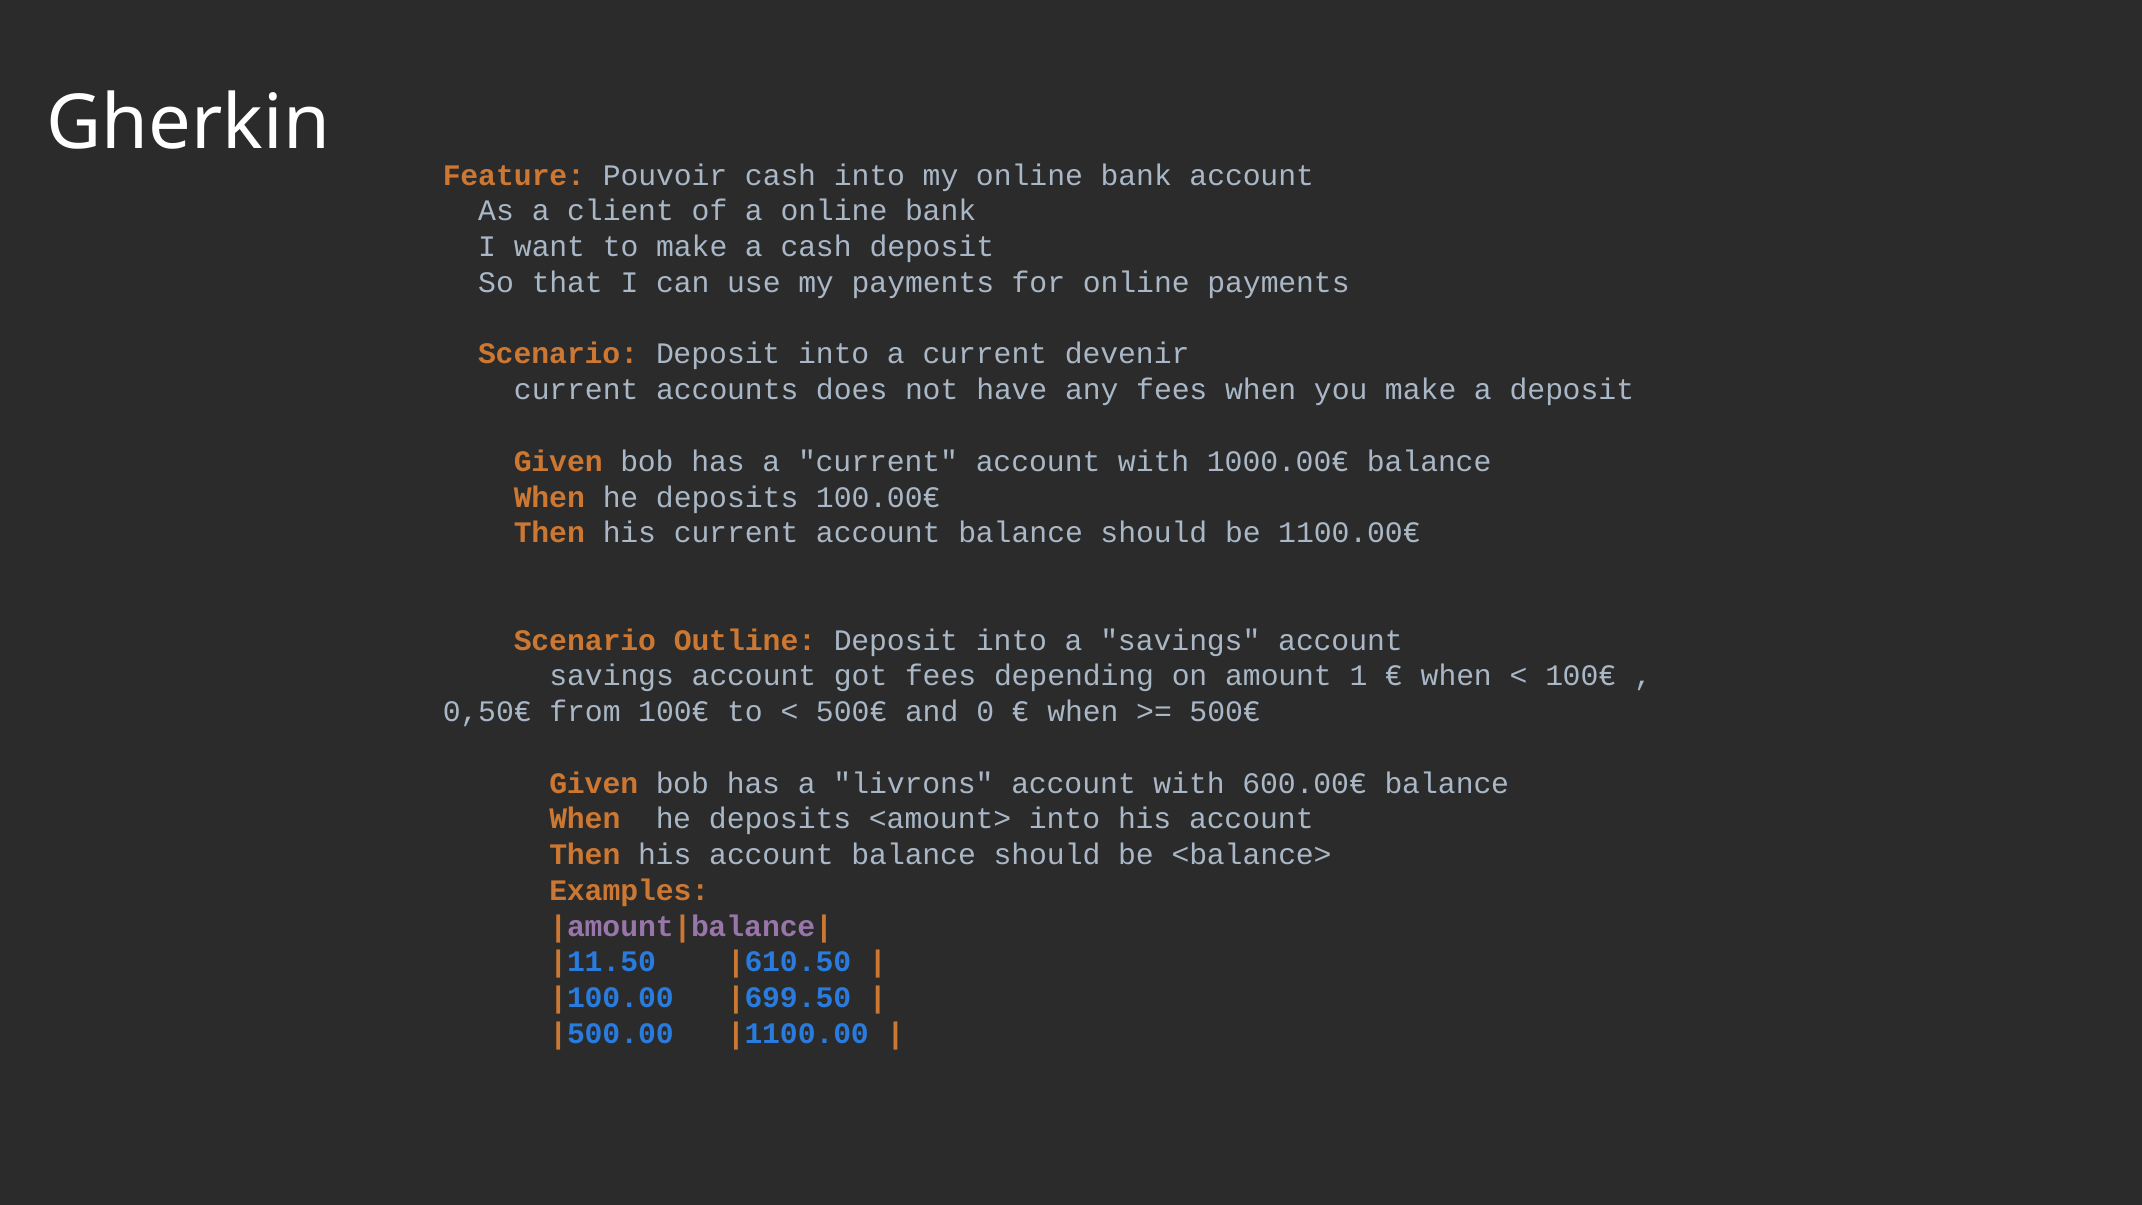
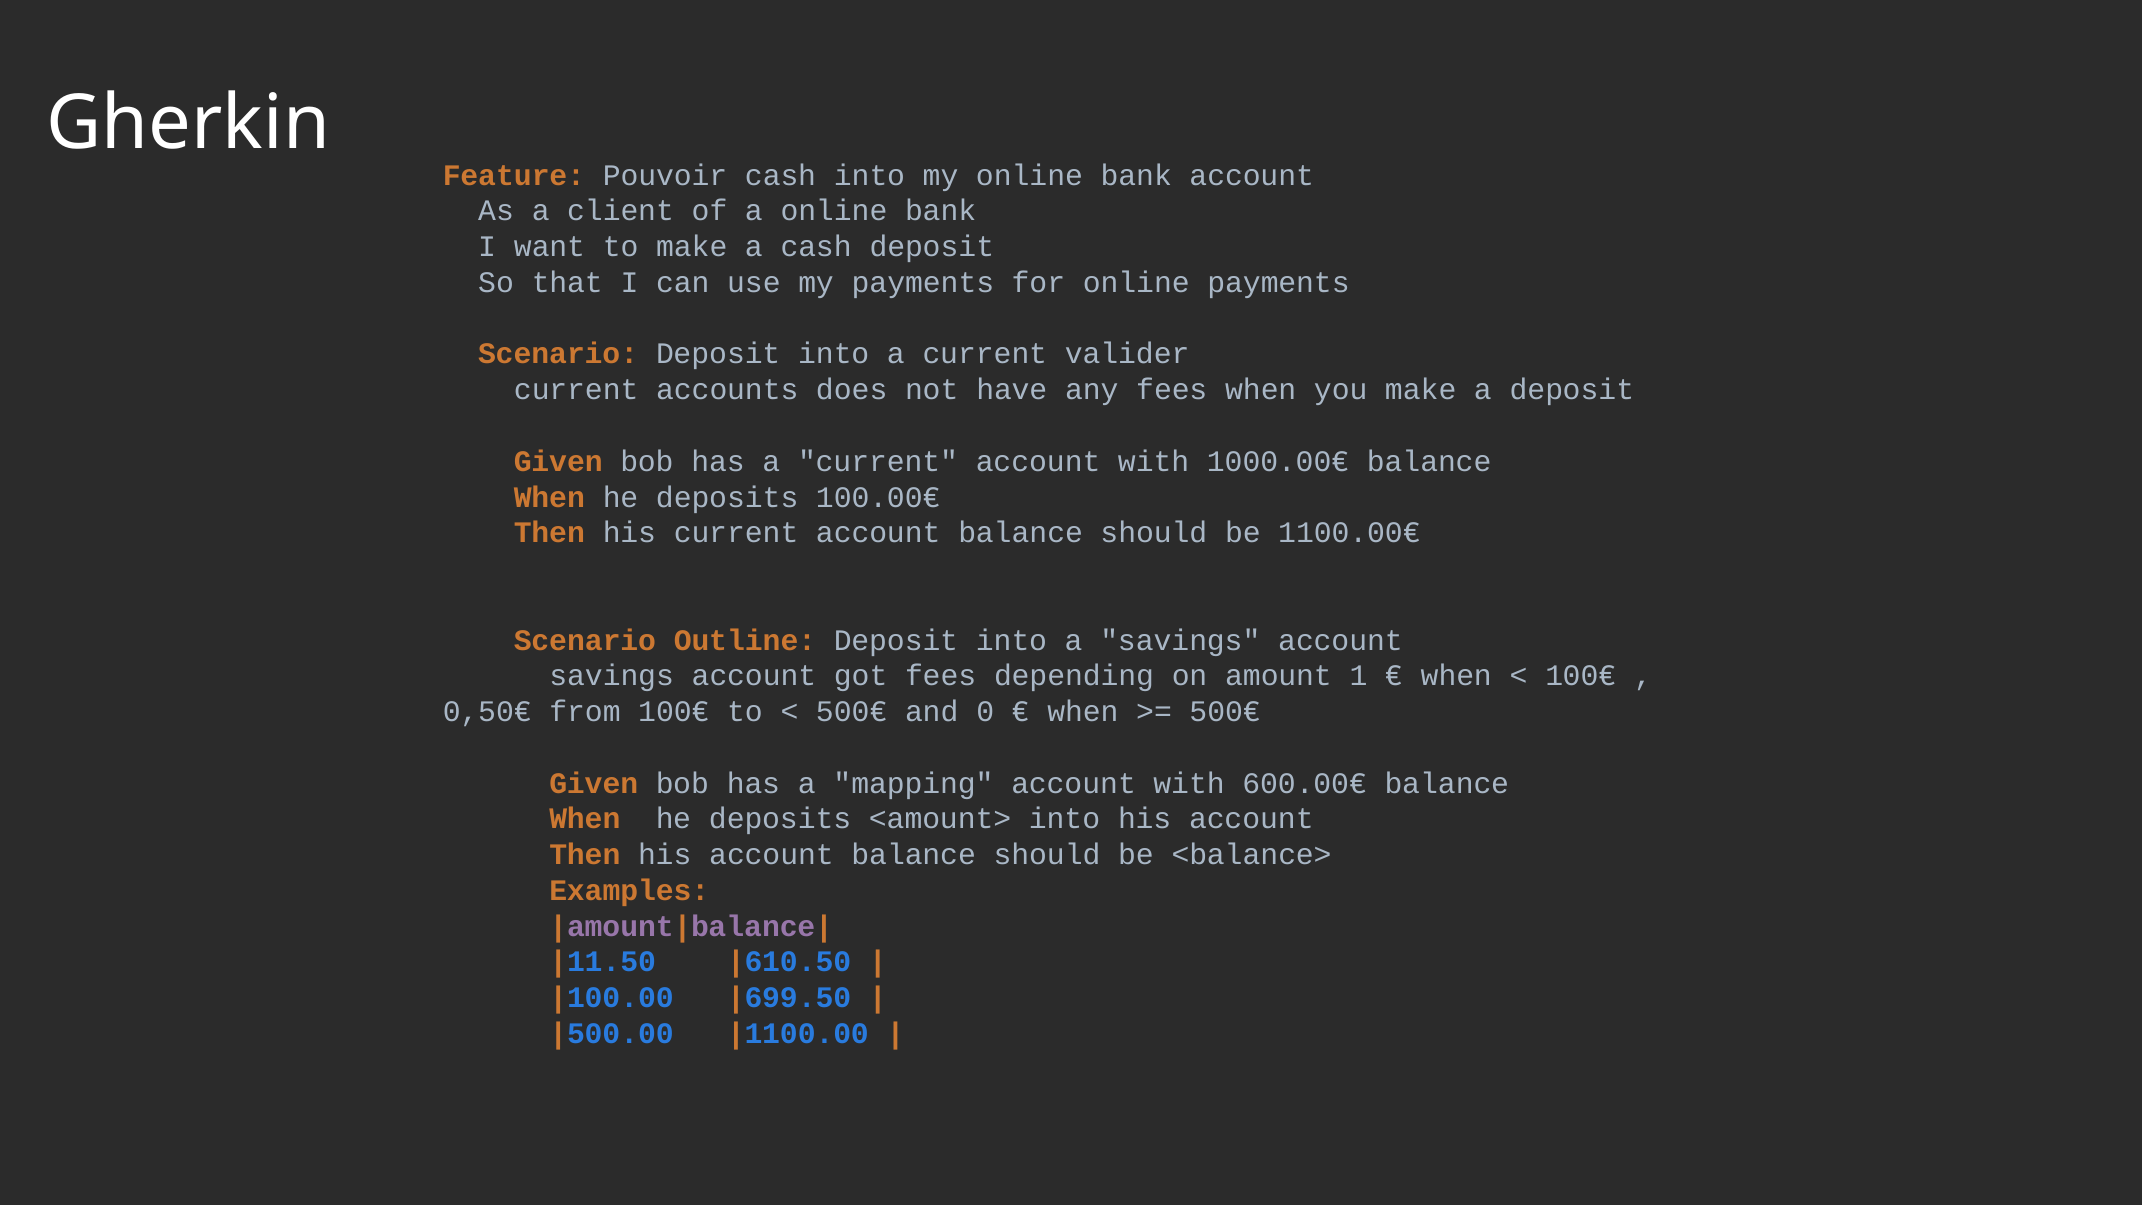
devenir: devenir -> valider
livrons: livrons -> mapping
